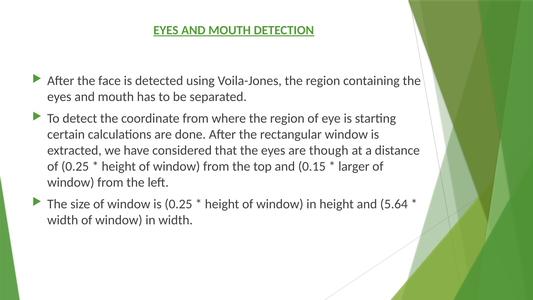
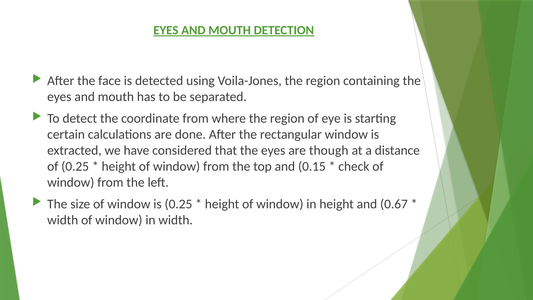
larger: larger -> check
5.64: 5.64 -> 0.67
